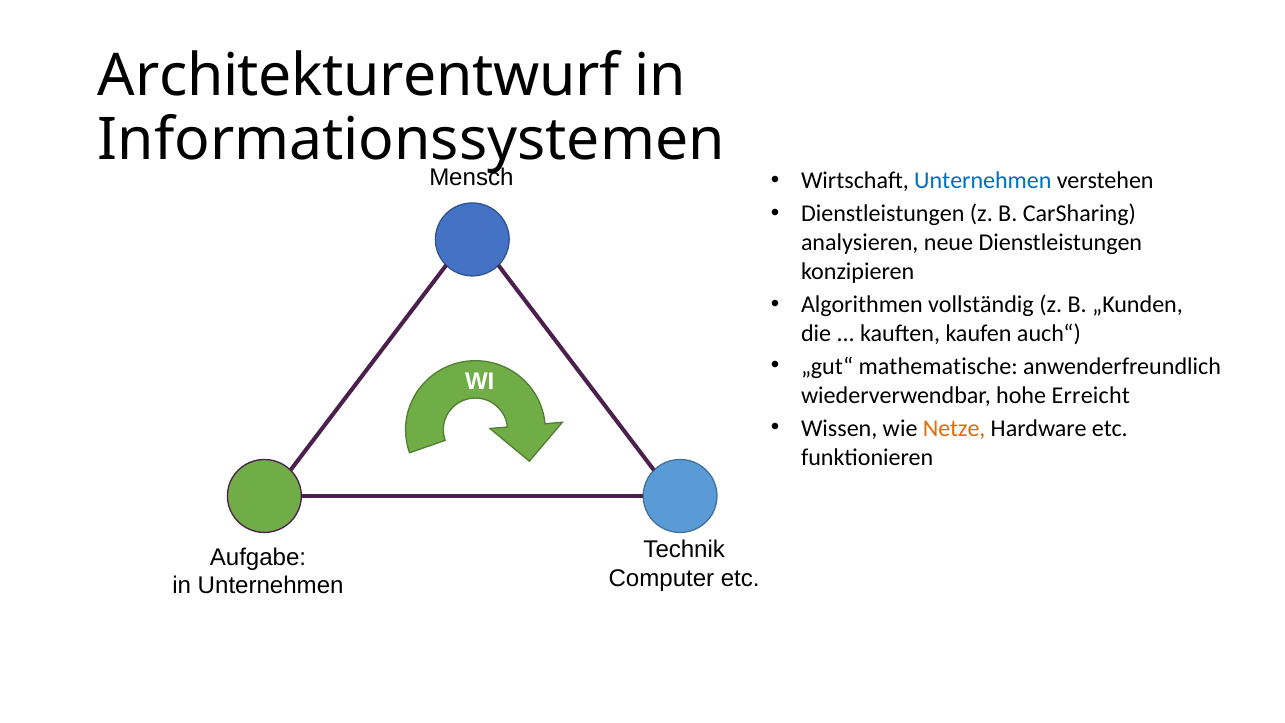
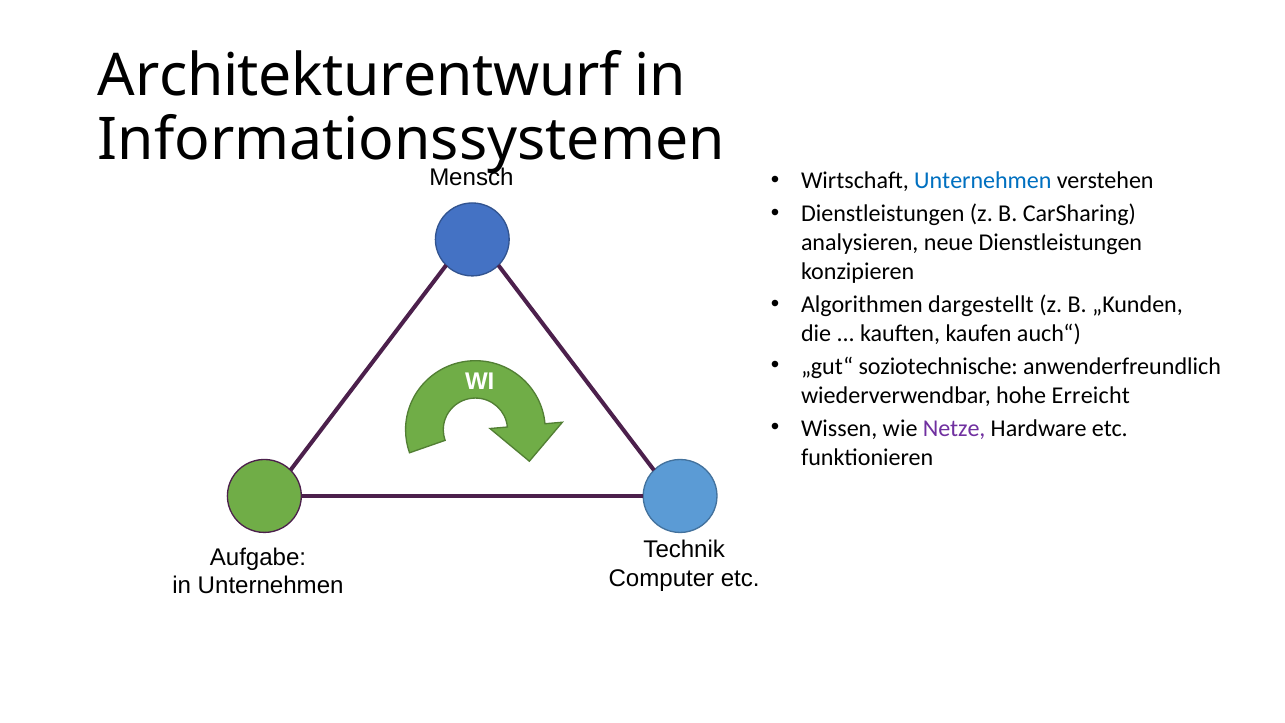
vollständig: vollständig -> dargestellt
mathematische: mathematische -> soziotechnische
Netze colour: orange -> purple
